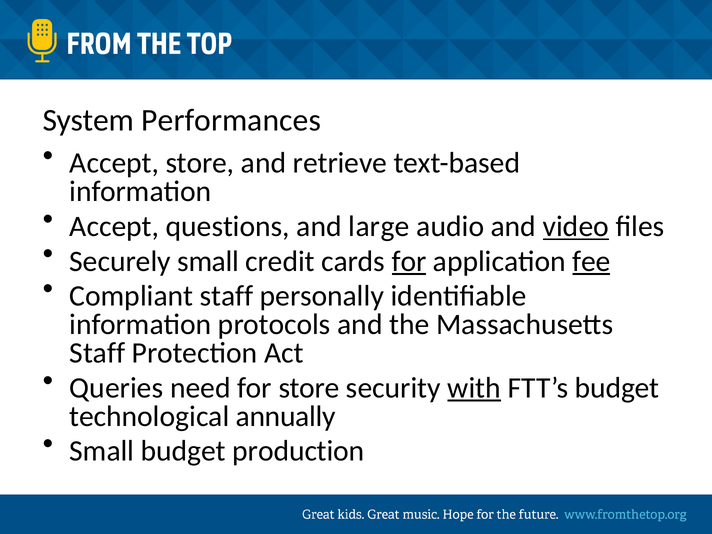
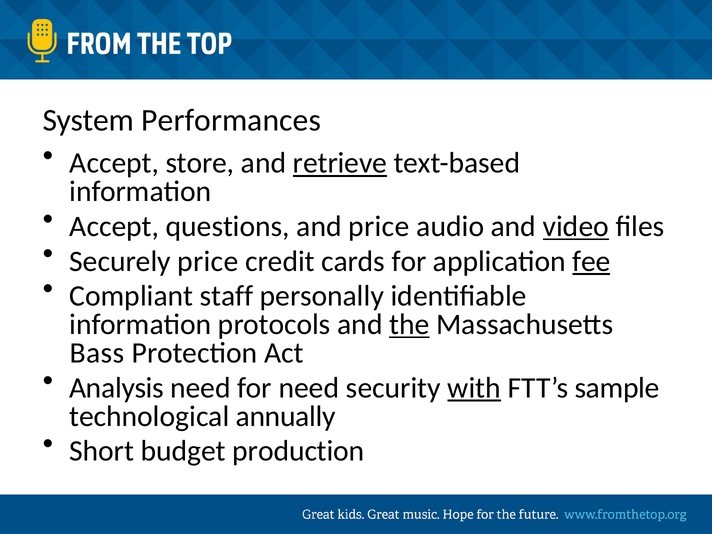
retrieve underline: none -> present
and large: large -> price
Securely small: small -> price
for at (409, 261) underline: present -> none
the underline: none -> present
Staff at (97, 353): Staff -> Bass
Queries: Queries -> Analysis
for store: store -> need
FTT’s budget: budget -> sample
Small at (102, 451): Small -> Short
